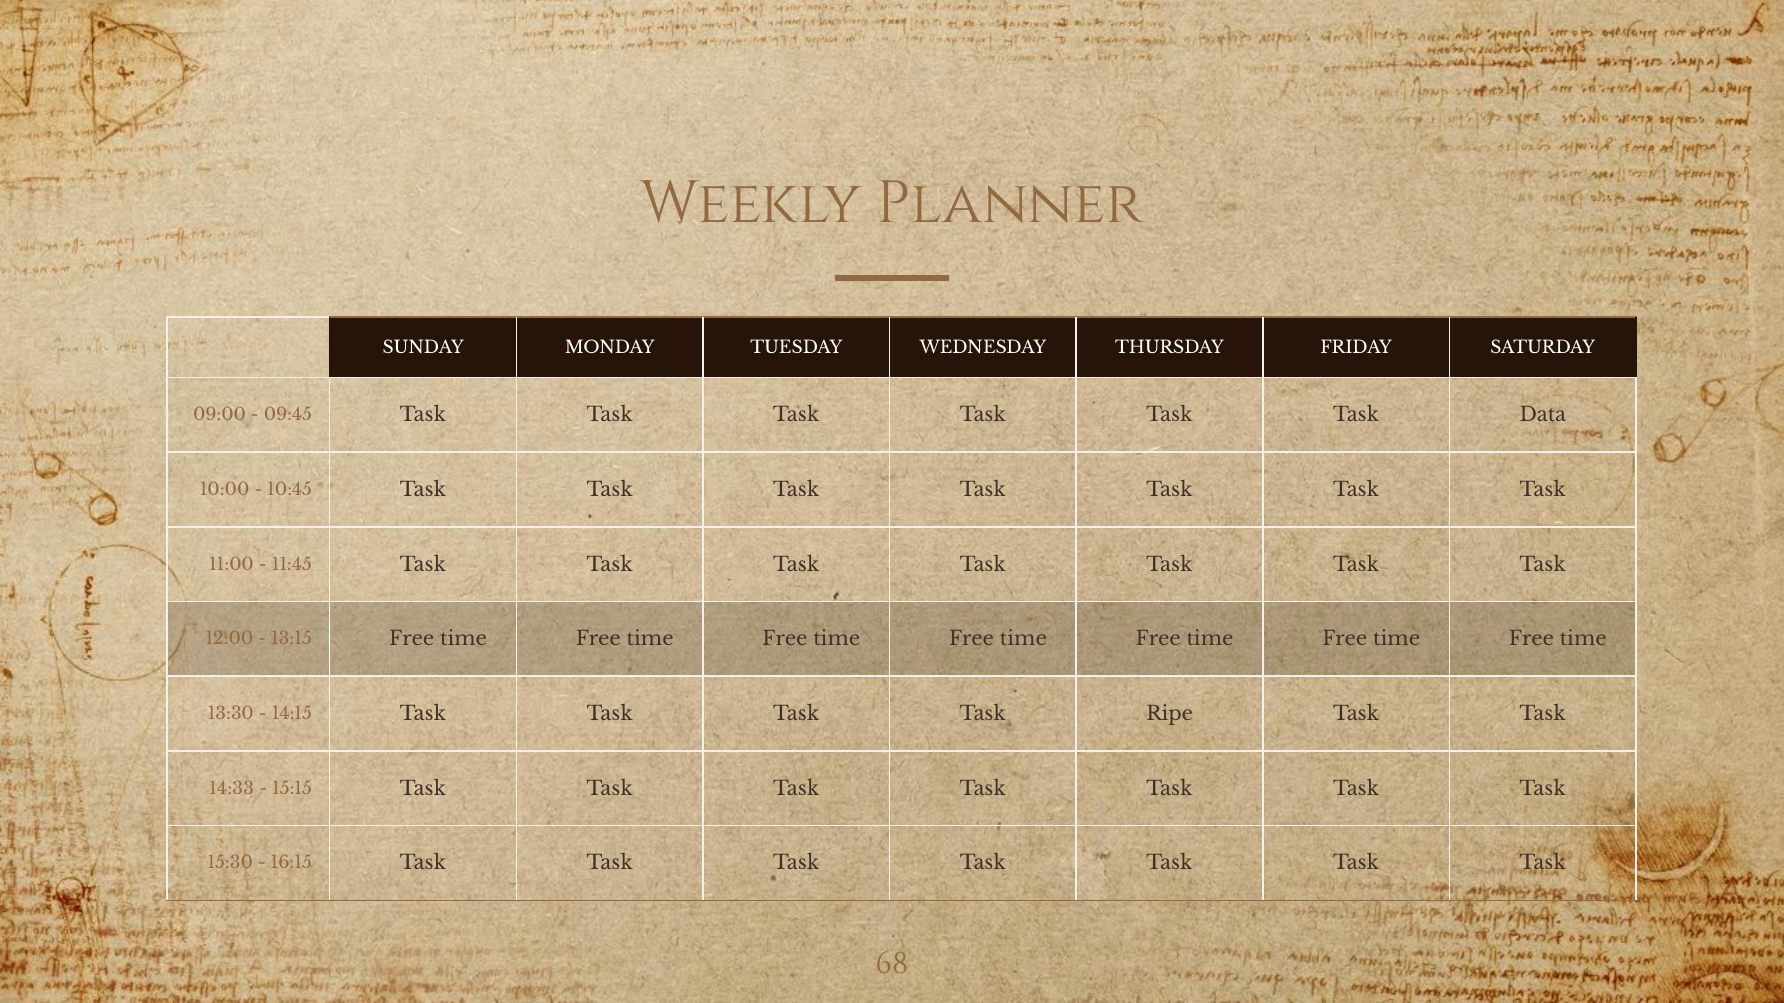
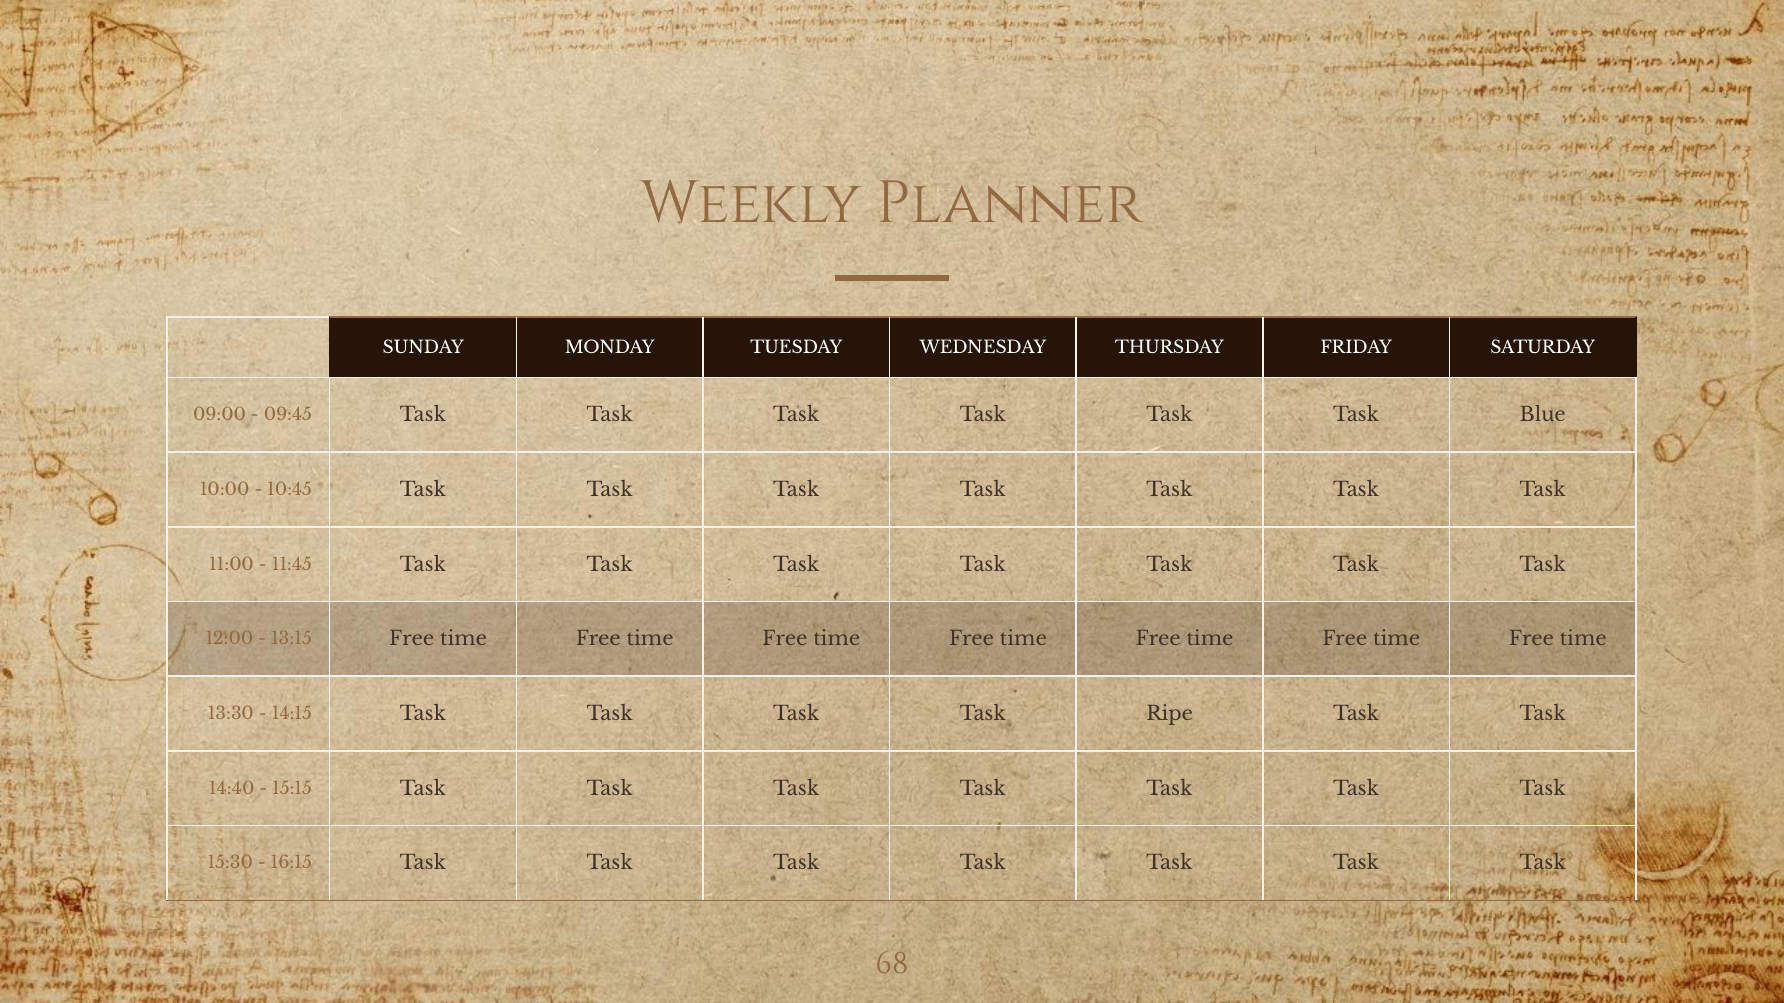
Data: Data -> Blue
14:33: 14:33 -> 14:40
